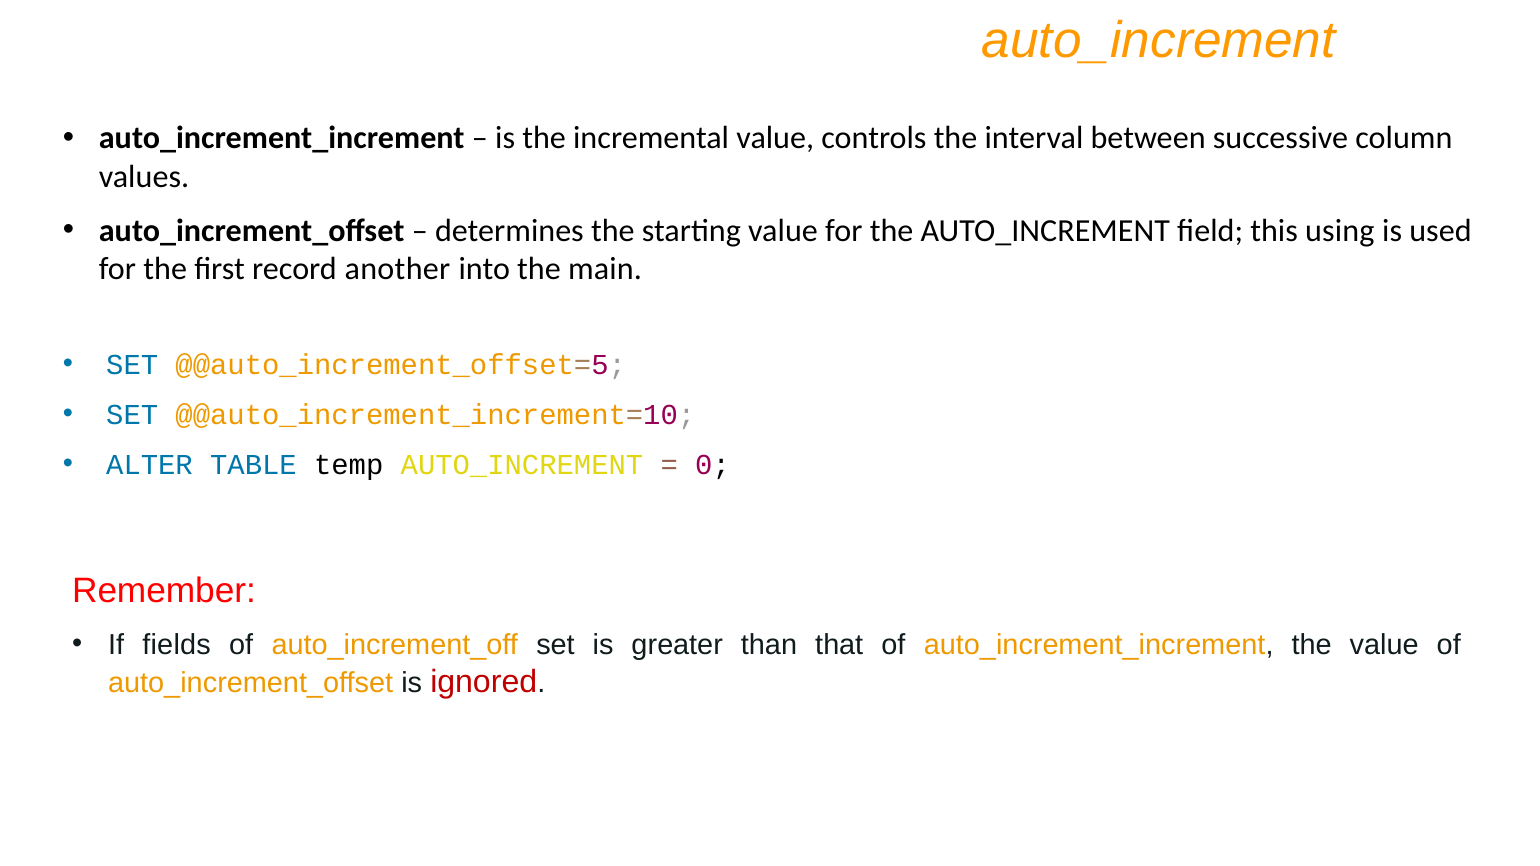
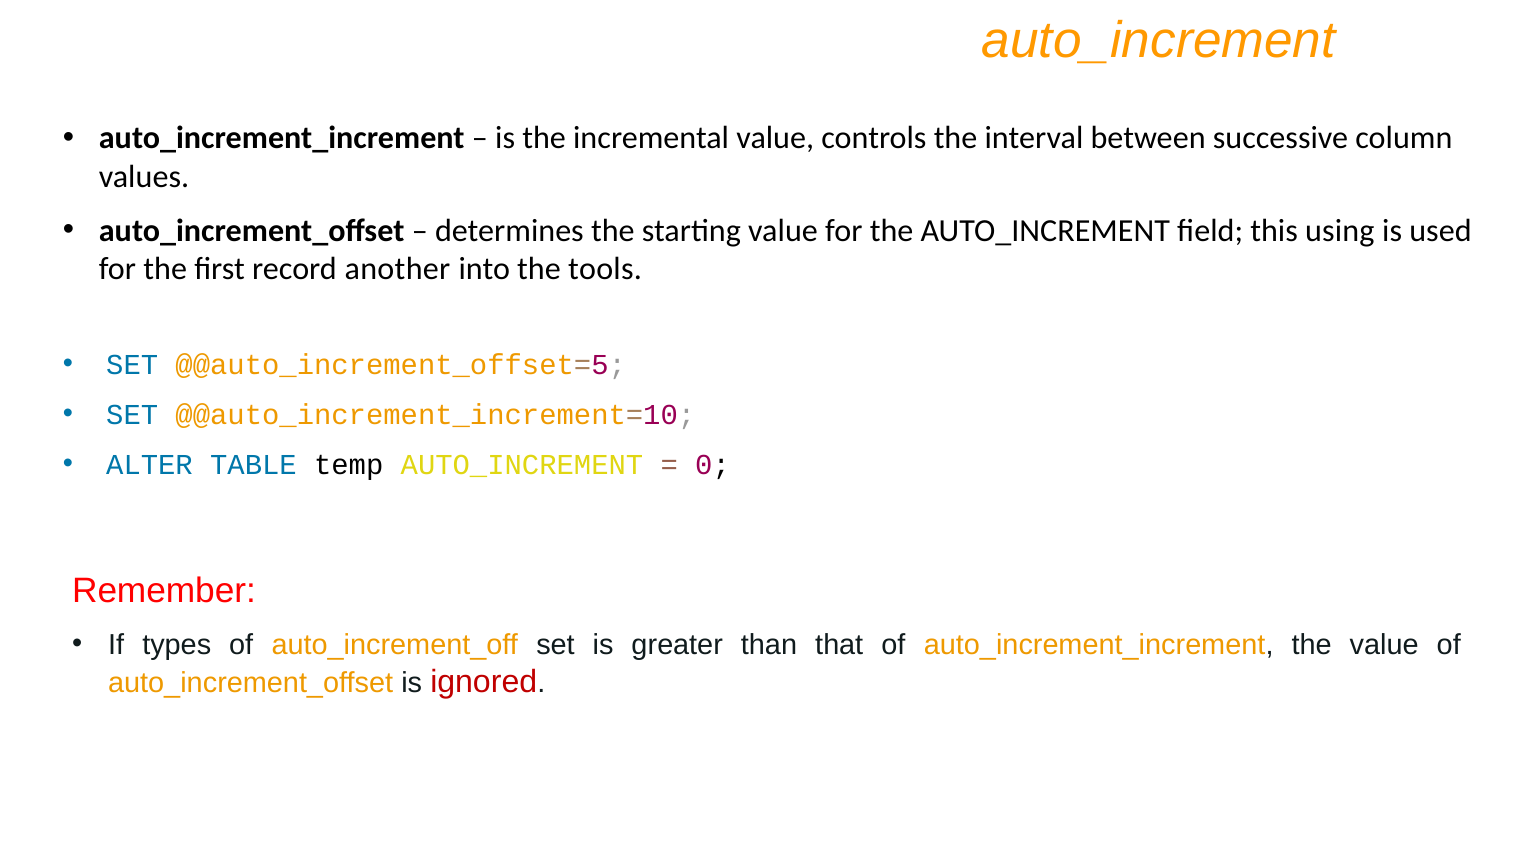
main: main -> tools
fields: fields -> types
